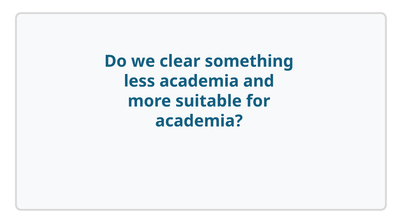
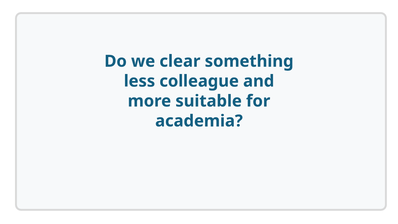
less academia: academia -> colleague
